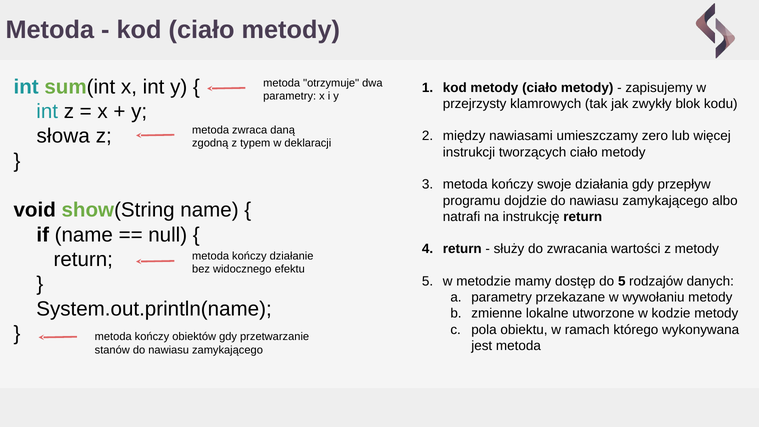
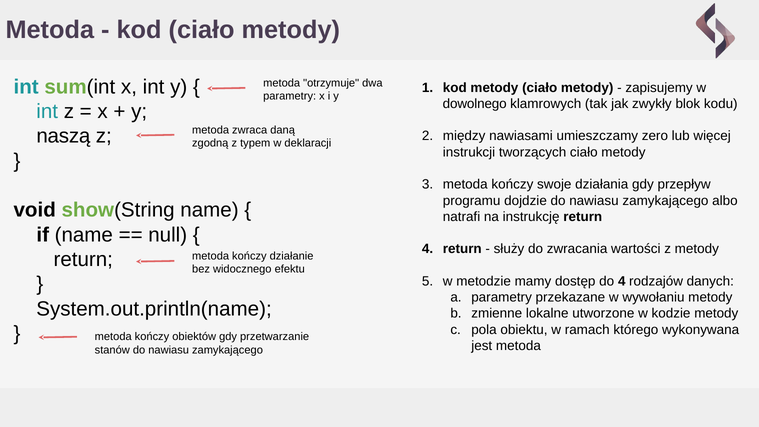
przejrzysty: przejrzysty -> dowolnego
słowa: słowa -> naszą
do 5: 5 -> 4
